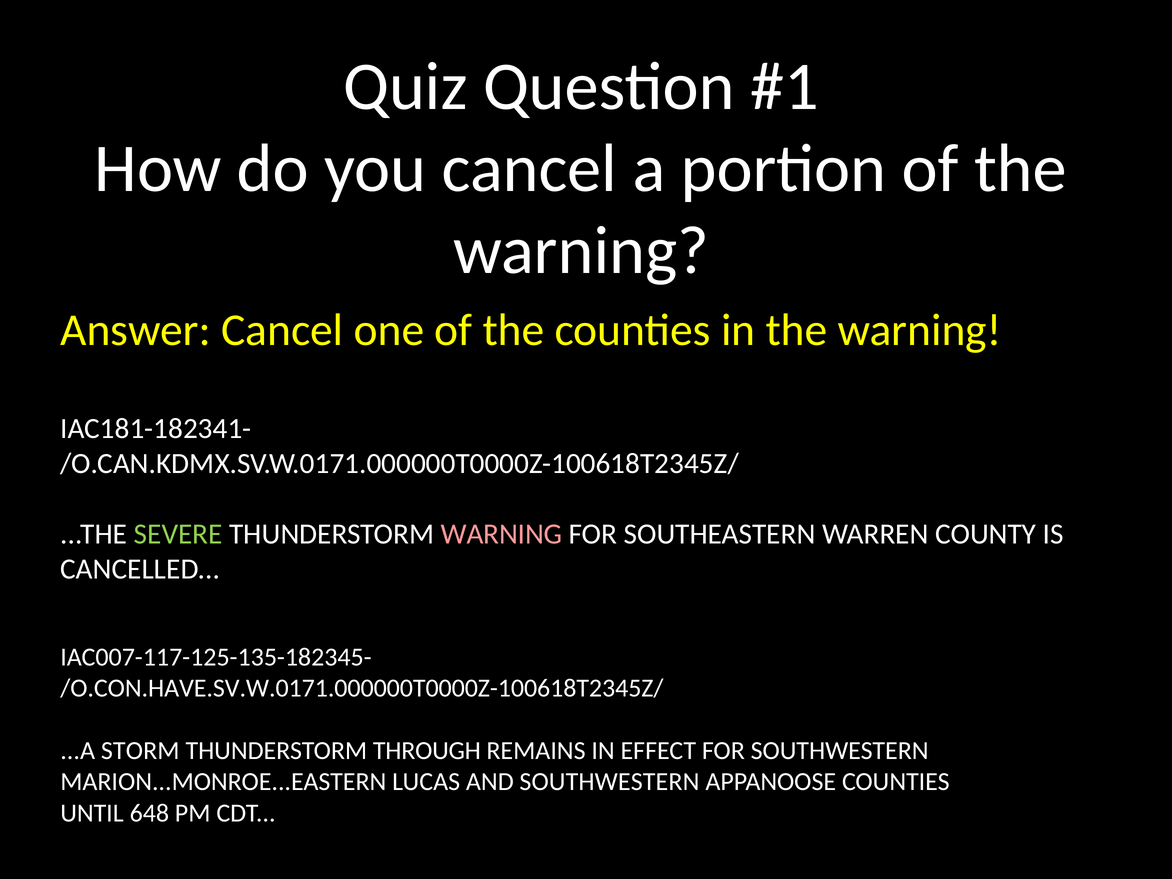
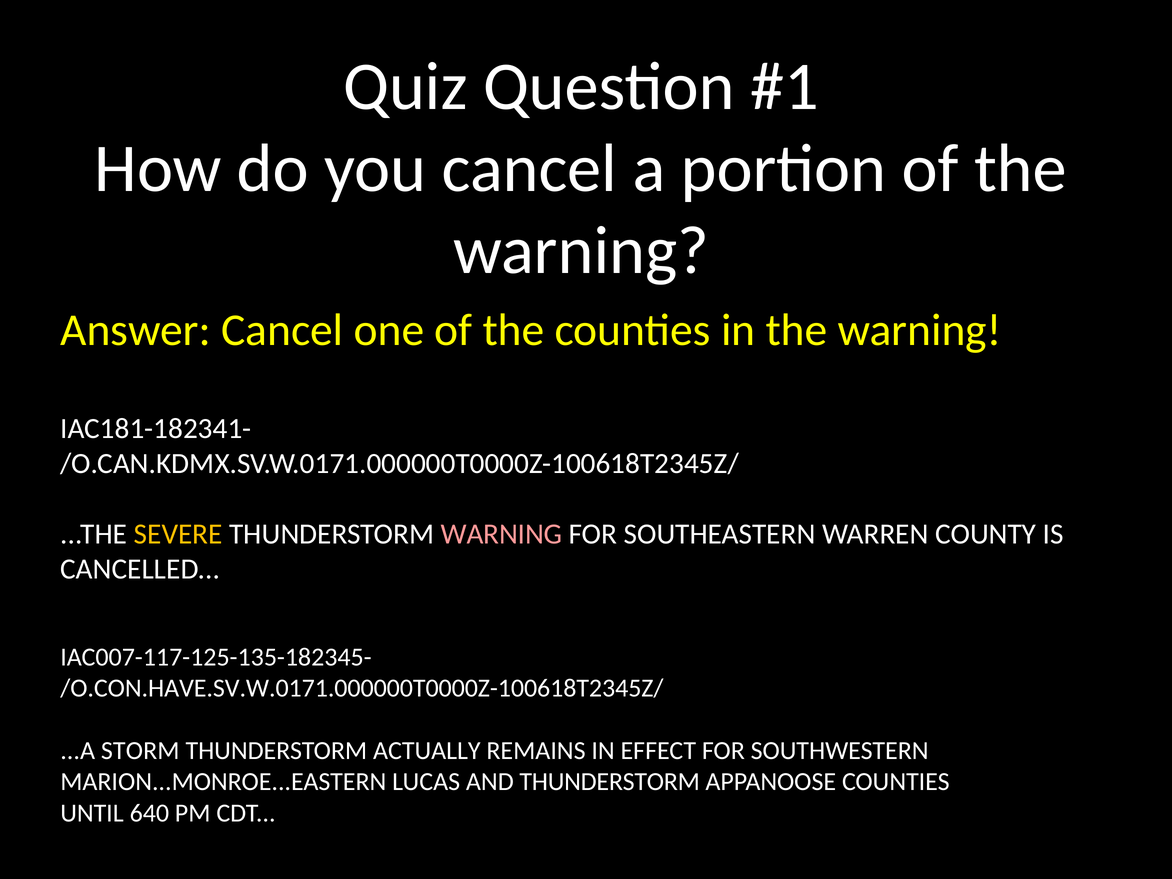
SEVERE colour: light green -> yellow
THROUGH: THROUGH -> ACTUALLY
AND SOUTHWESTERN: SOUTHWESTERN -> THUNDERSTORM
648: 648 -> 640
